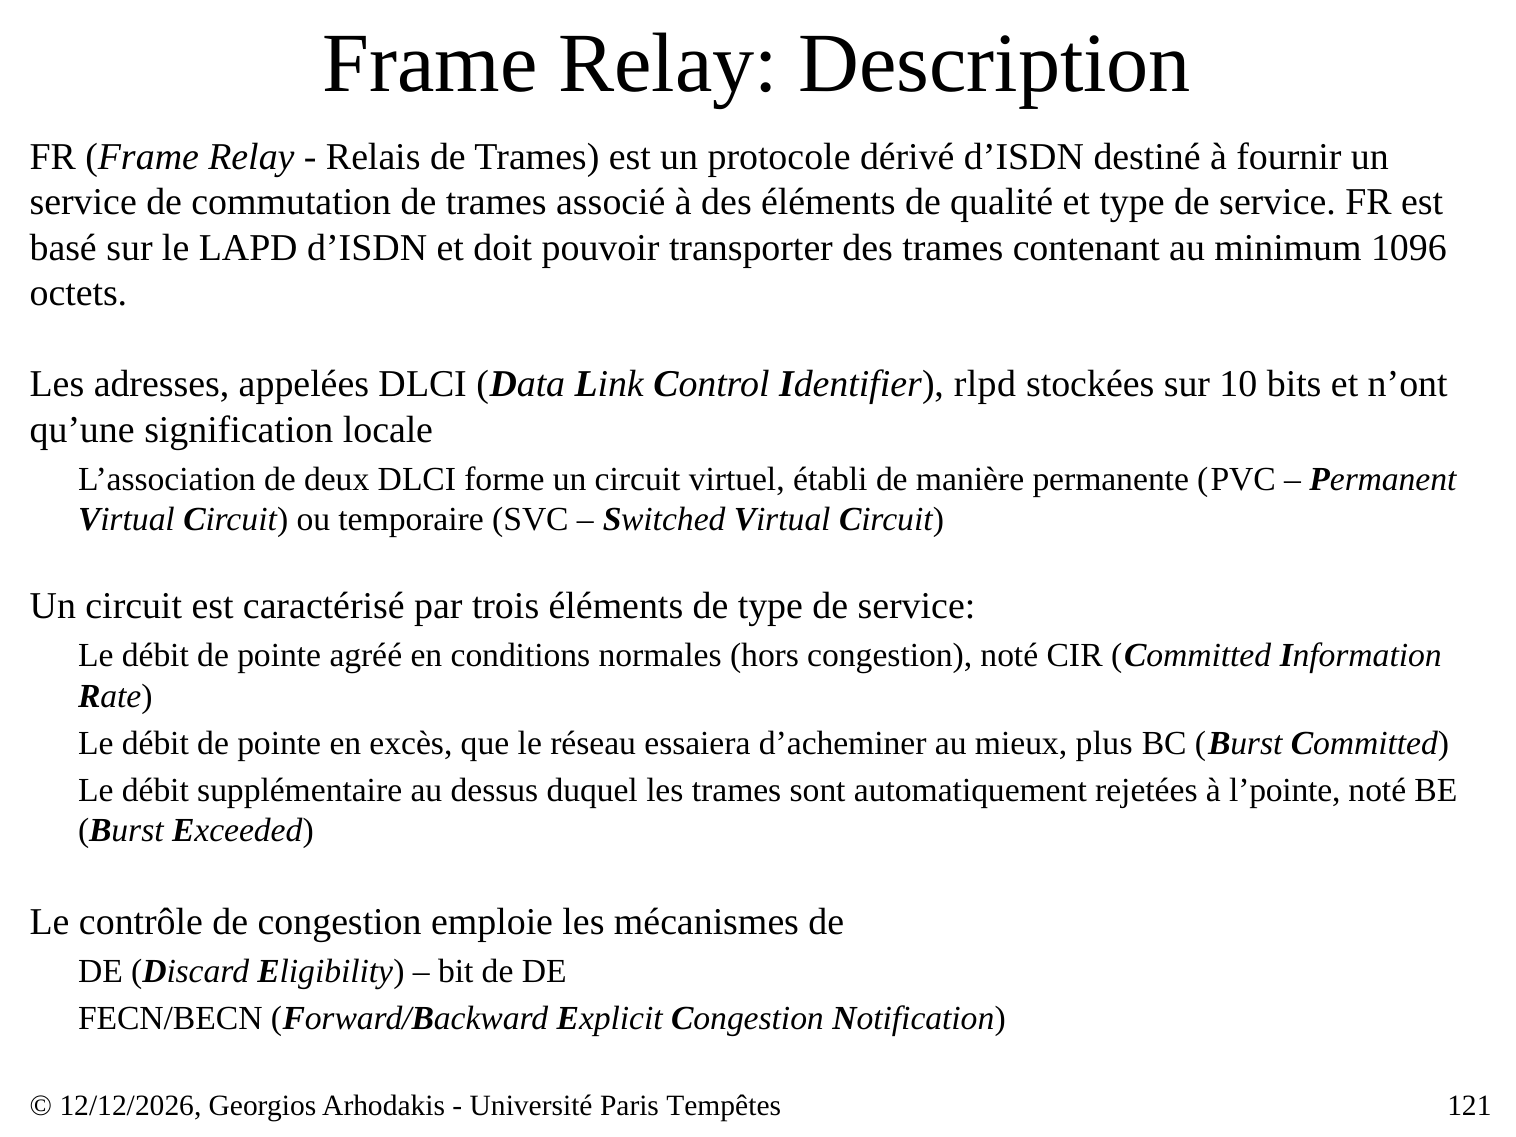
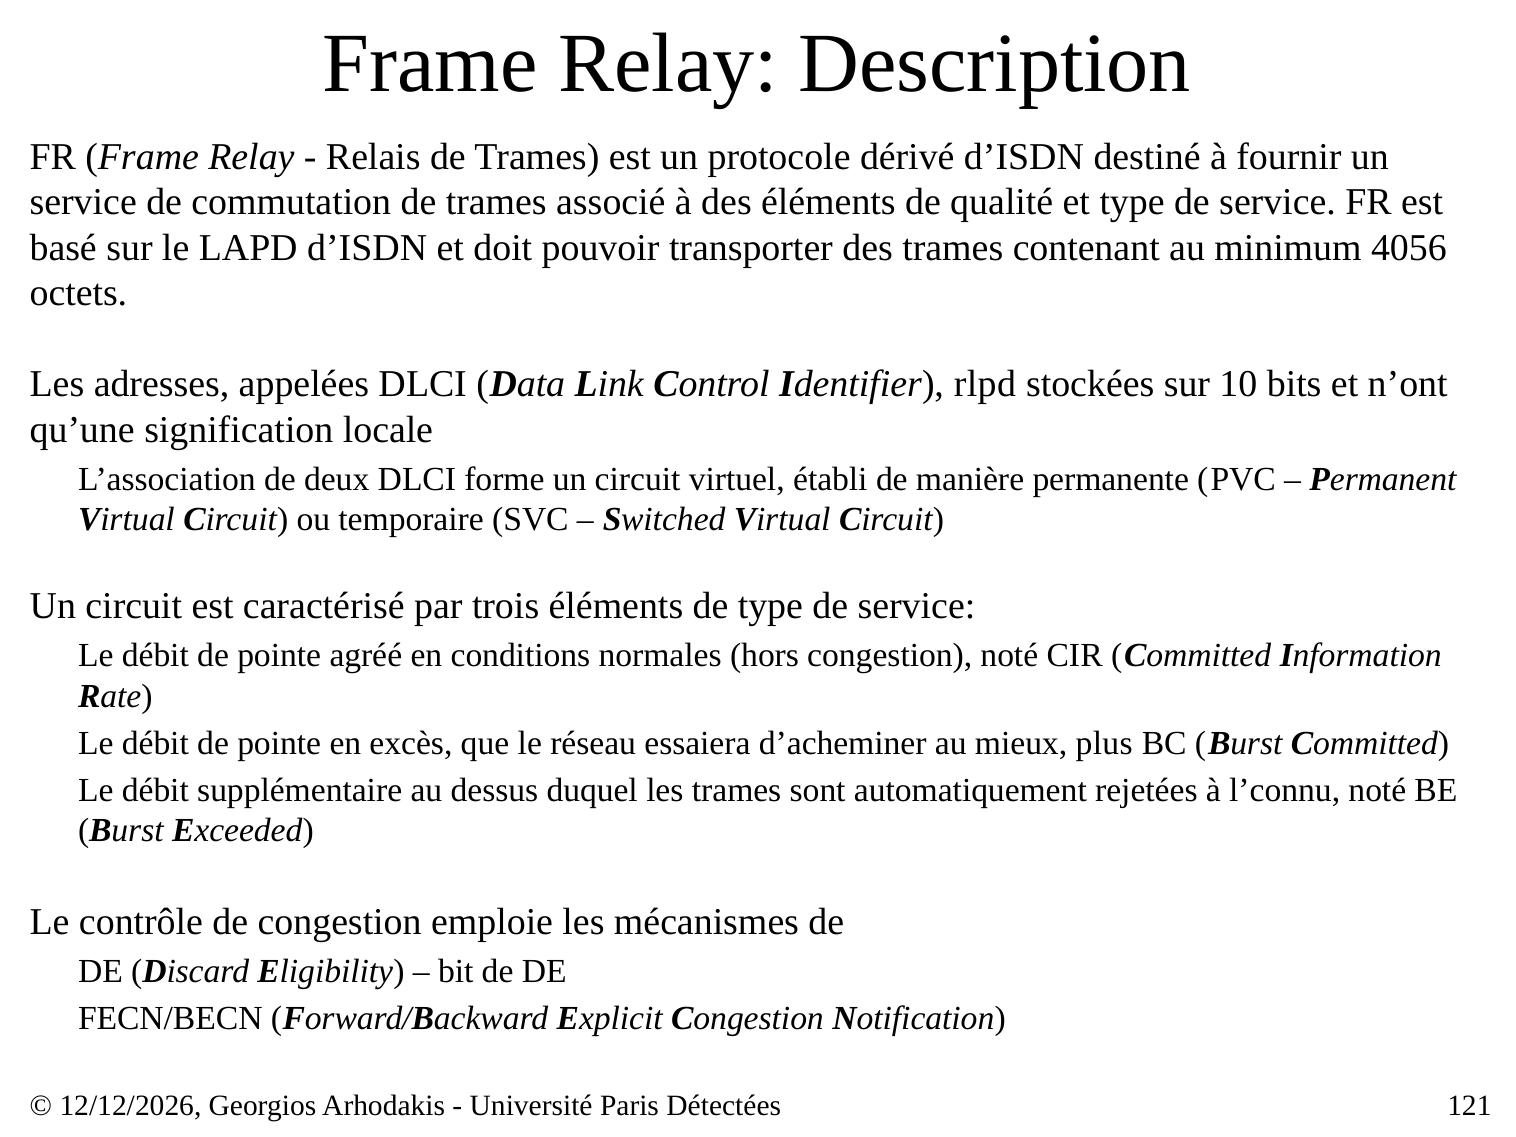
1096: 1096 -> 4056
l’pointe: l’pointe -> l’connu
Tempêtes: Tempêtes -> Détectées
